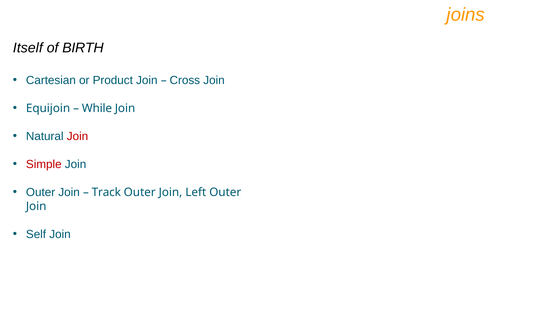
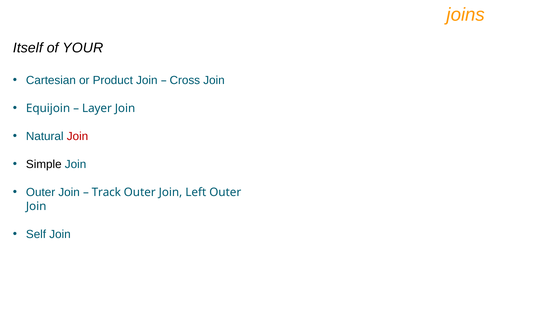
BIRTH: BIRTH -> YOUR
While: While -> Layer
Simple colour: red -> black
